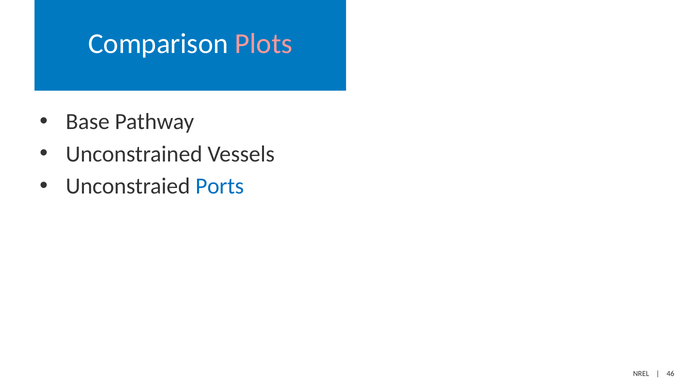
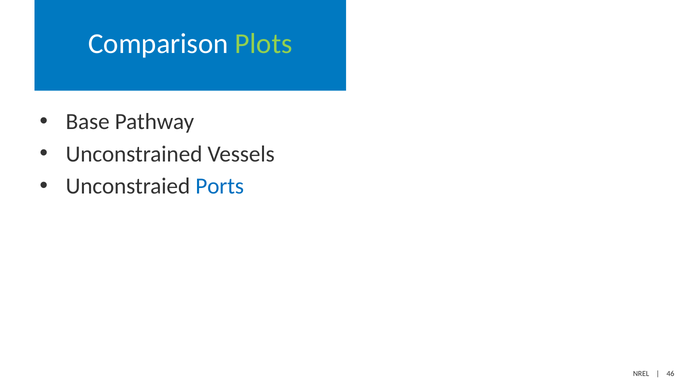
Plots colour: pink -> light green
